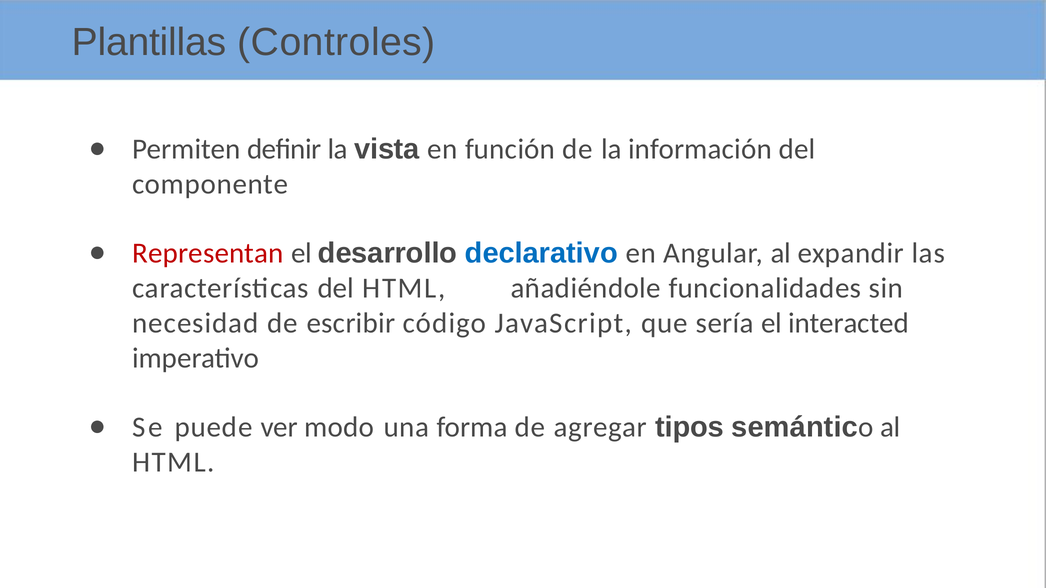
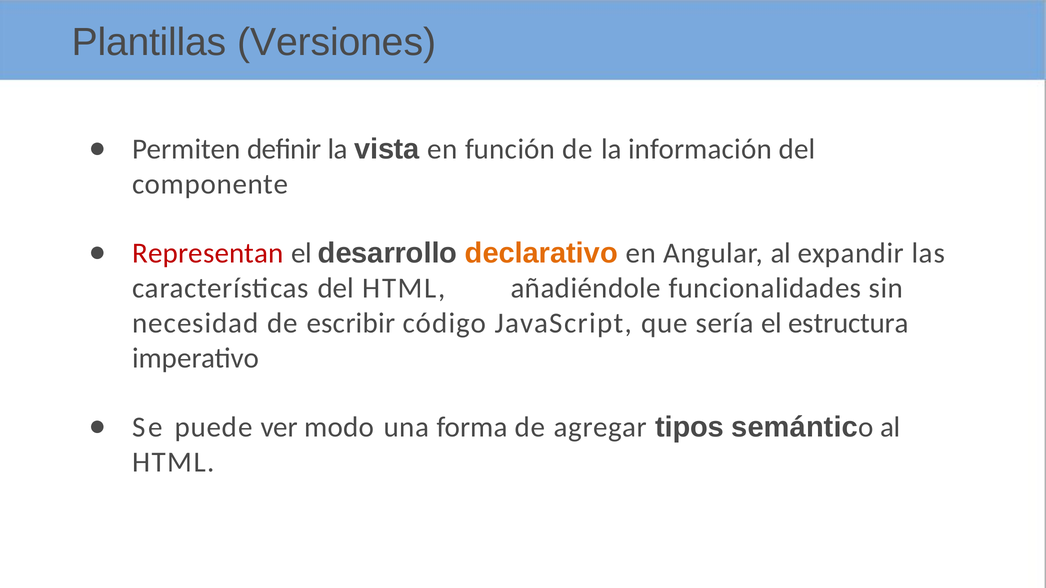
Controles: Controles -> Versiones
declarativo colour: blue -> orange
interacted: interacted -> estructura
